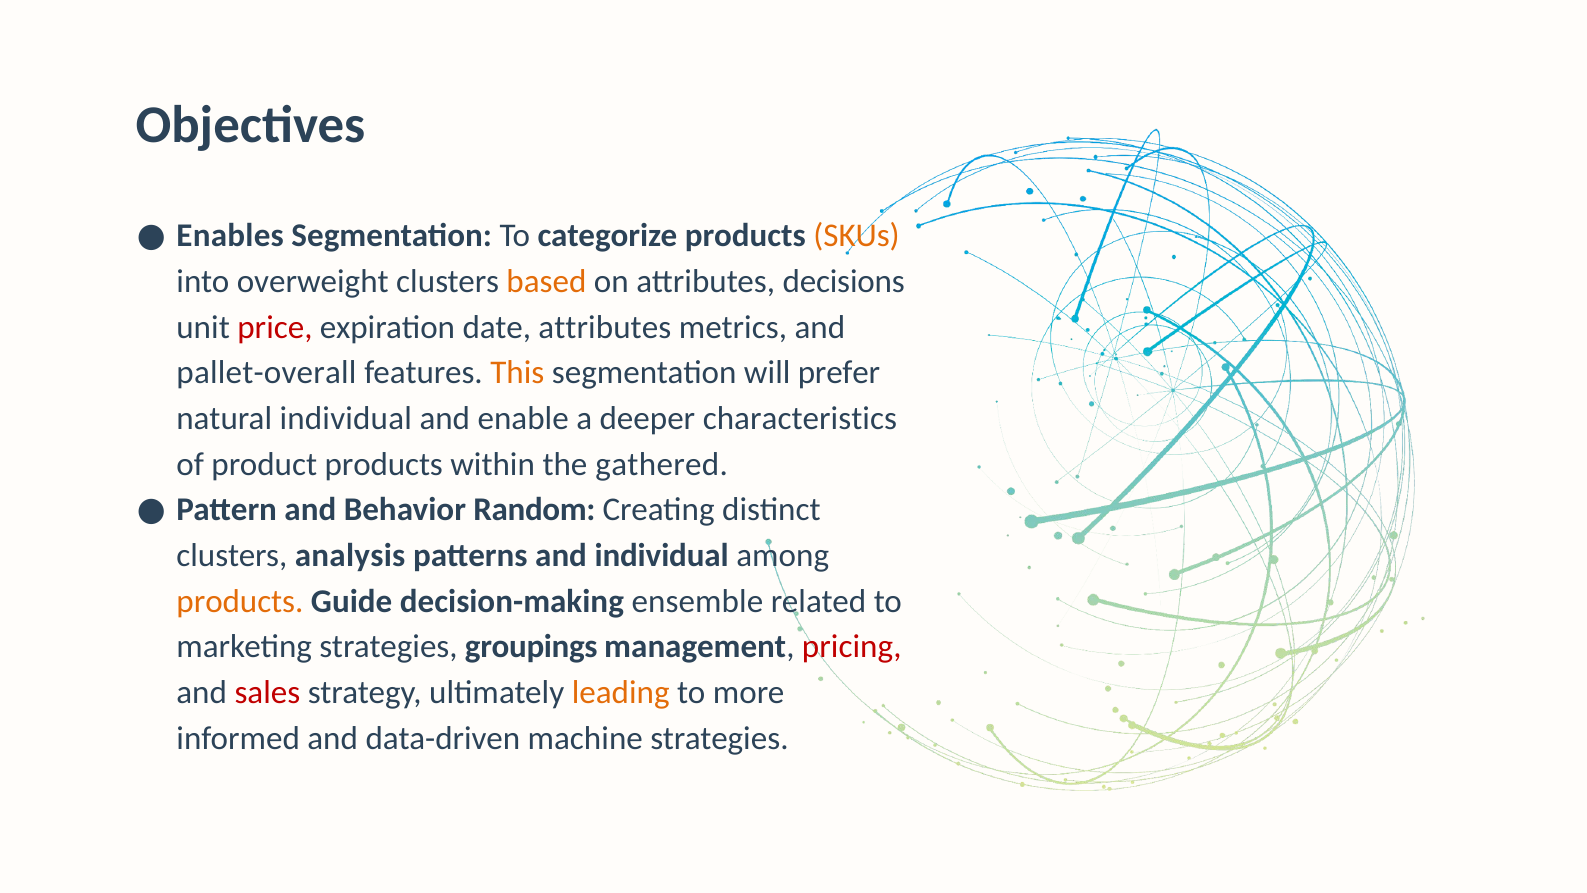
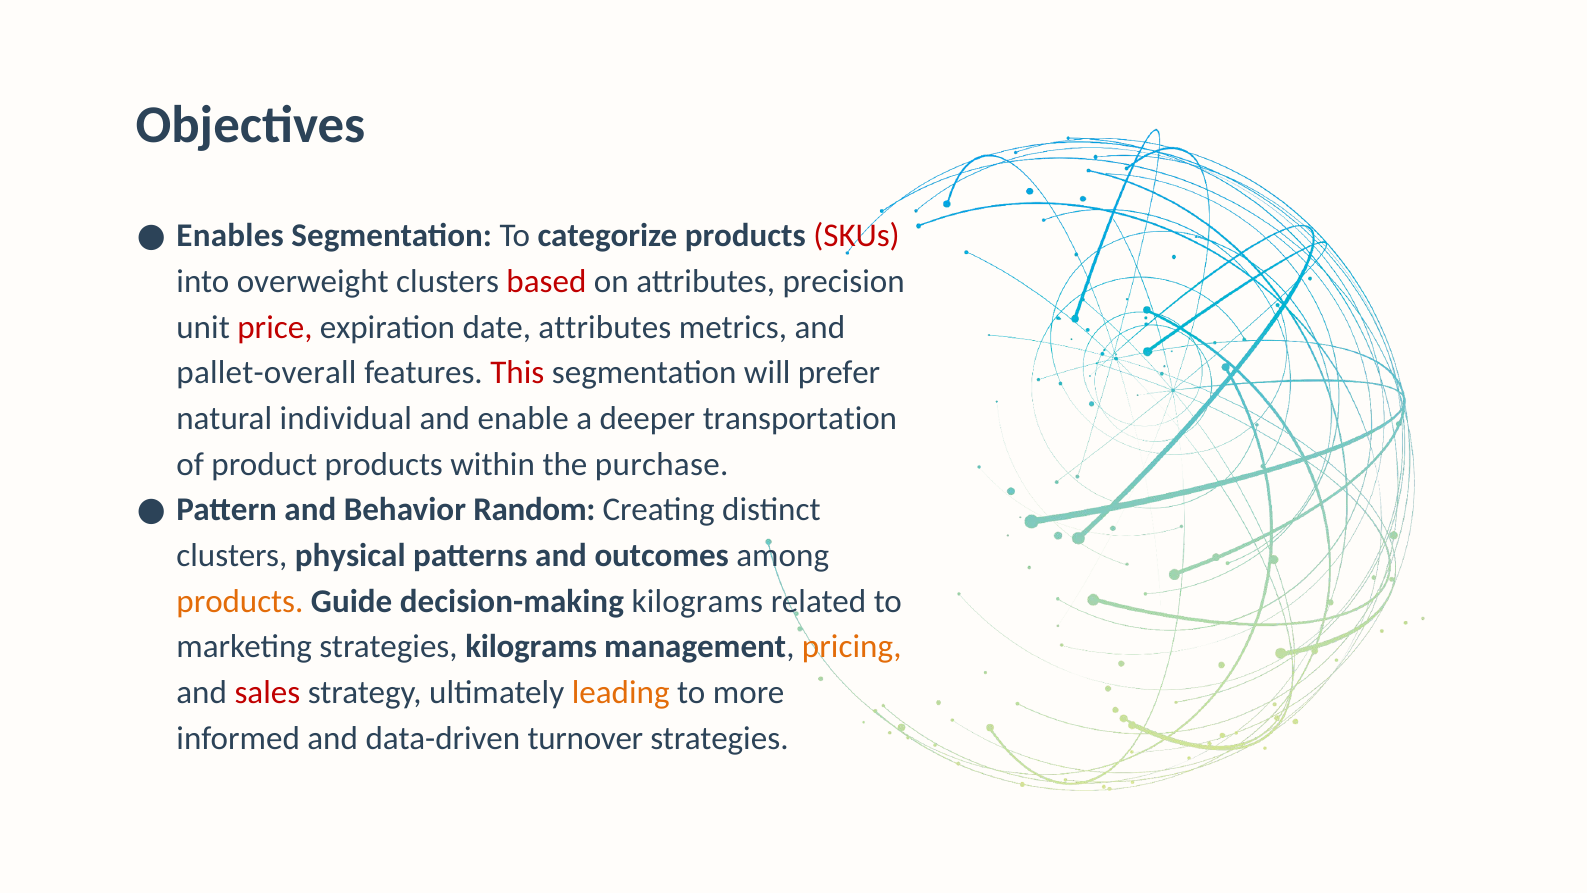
SKUs colour: orange -> red
based colour: orange -> red
decisions: decisions -> precision
This colour: orange -> red
characteristics: characteristics -> transportation
gathered: gathered -> purchase
analysis: analysis -> physical
and individual: individual -> outcomes
decision-making ensemble: ensemble -> kilograms
strategies groupings: groupings -> kilograms
pricing colour: red -> orange
machine: machine -> turnover
